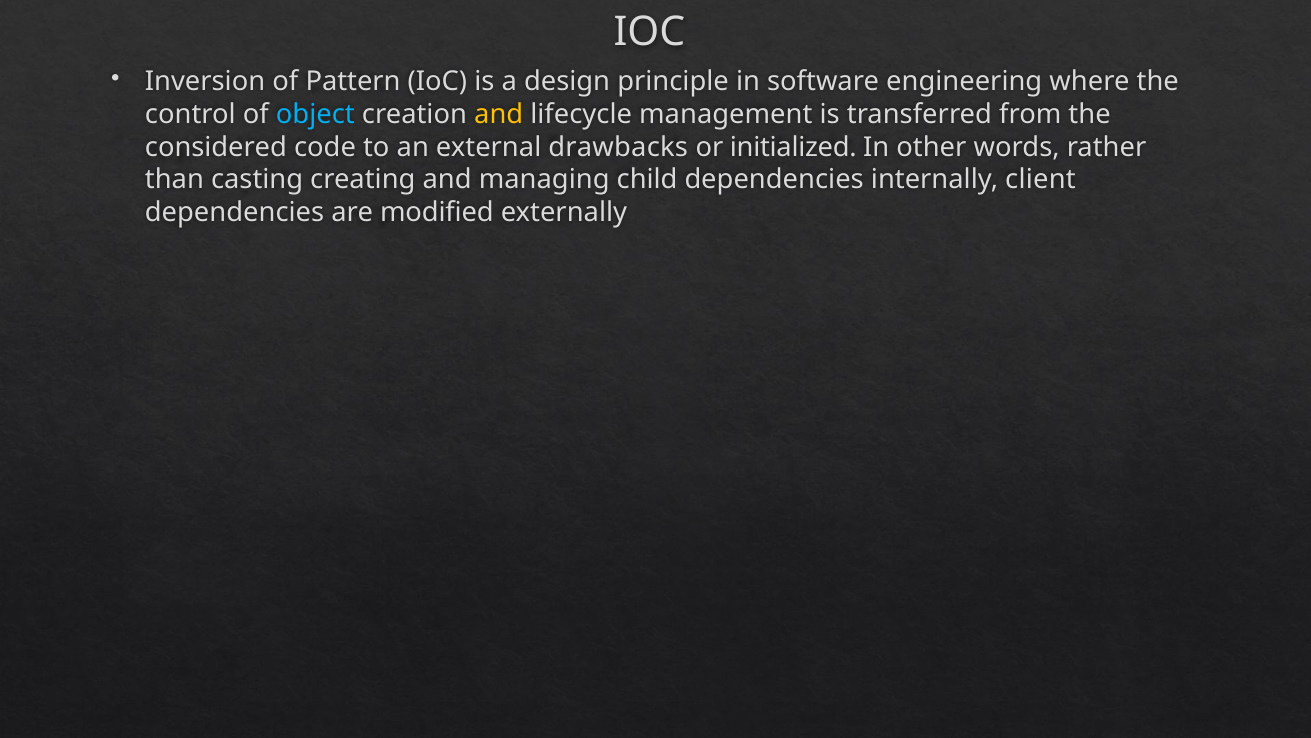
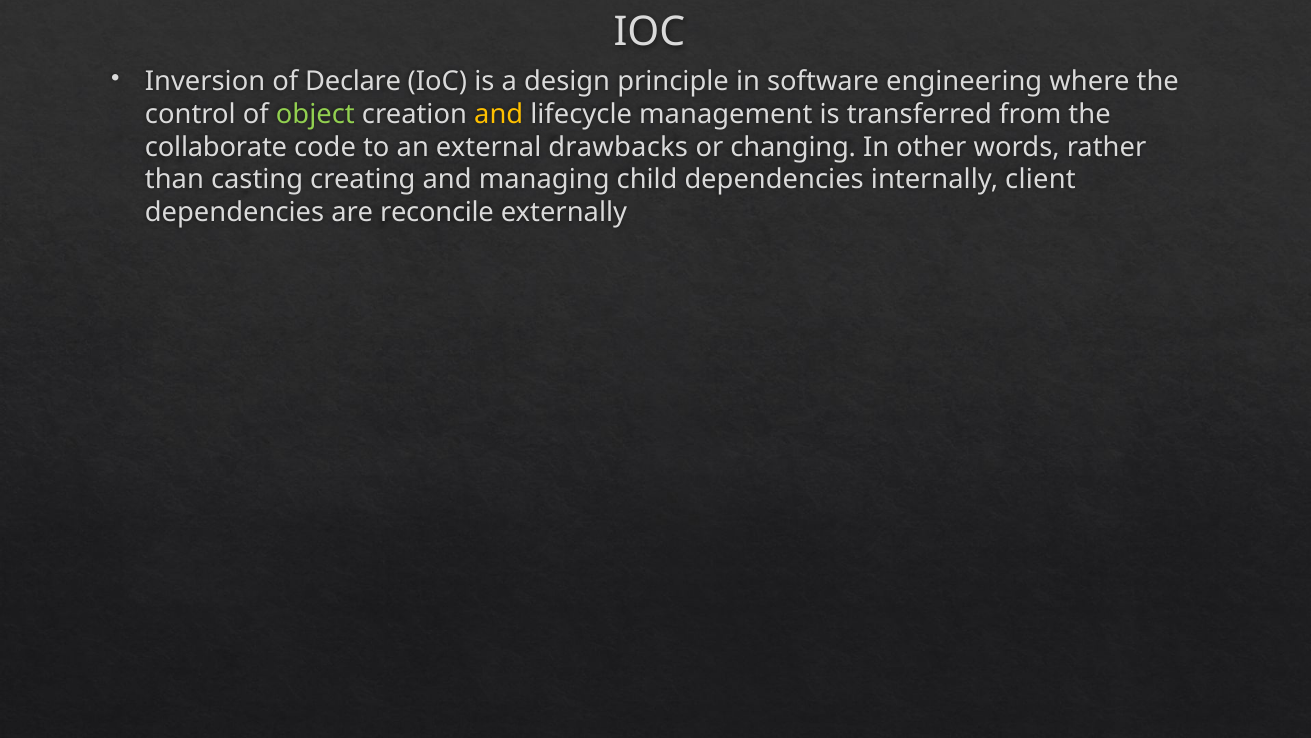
Pattern: Pattern -> Declare
object colour: light blue -> light green
considered: considered -> collaborate
initialized: initialized -> changing
modified: modified -> reconcile
